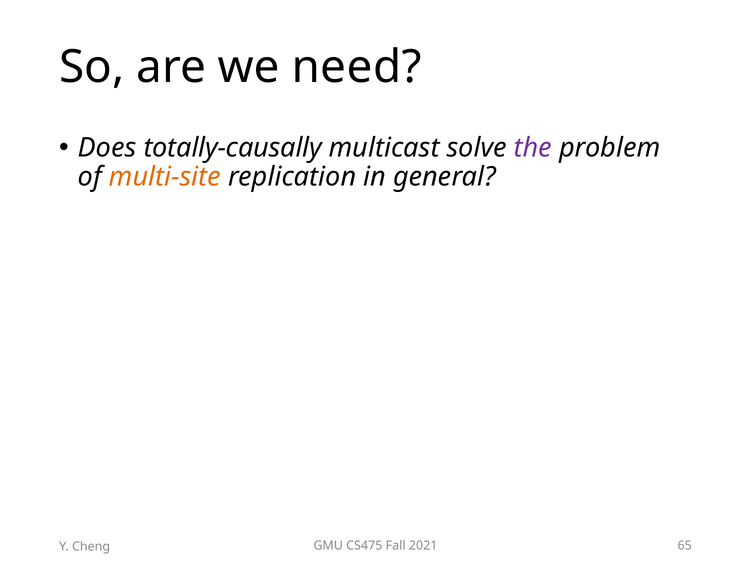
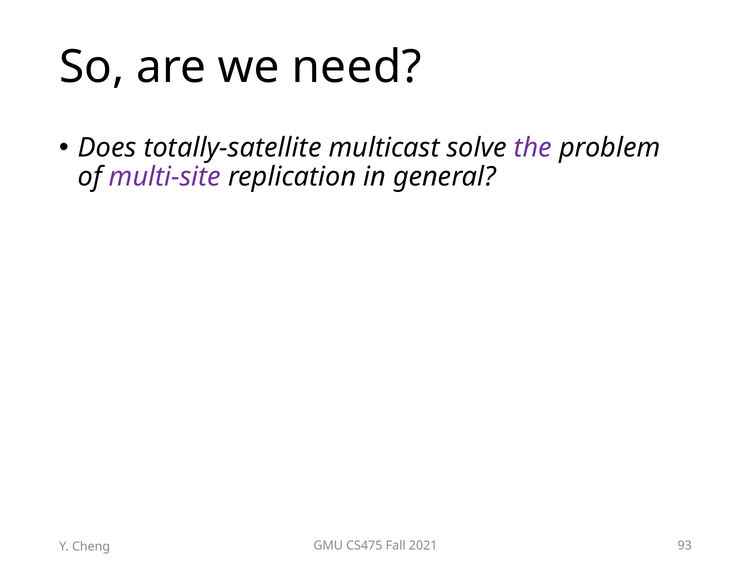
totally-causally: totally-causally -> totally-satellite
multi-site colour: orange -> purple
65: 65 -> 93
